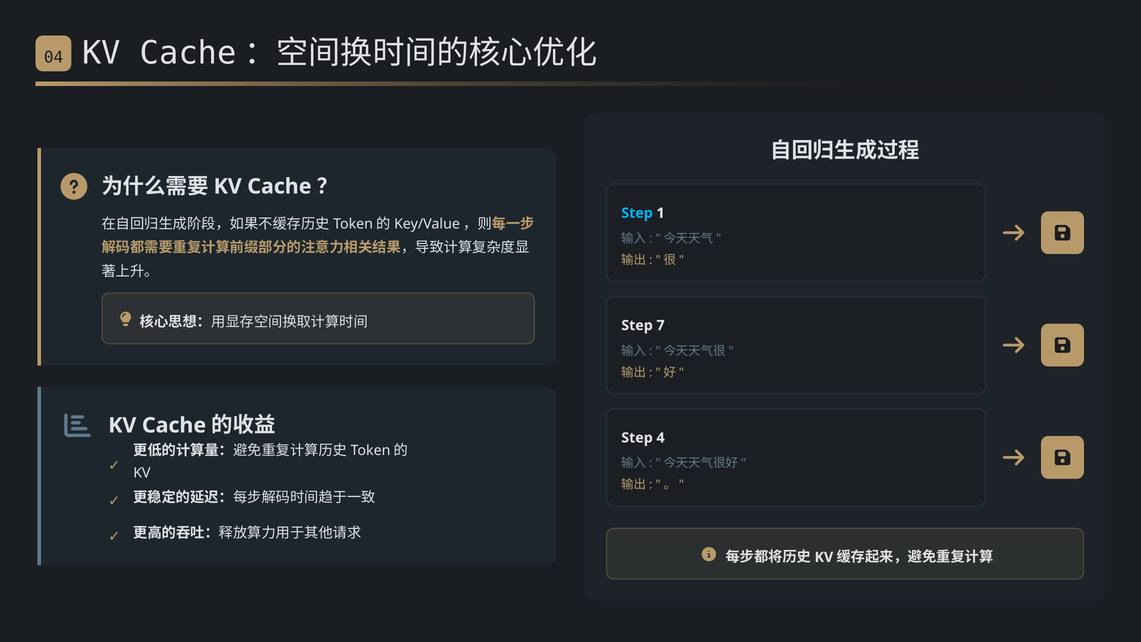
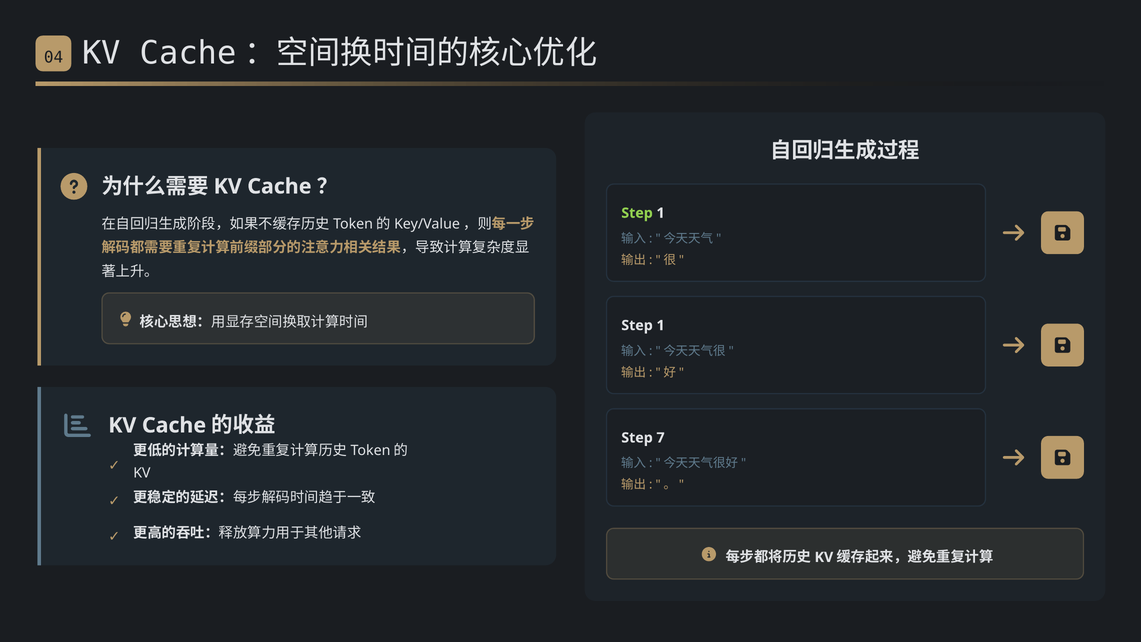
Step at (637, 213) colour: light blue -> light green
7 at (661, 325): 7 -> 1
4: 4 -> 7
